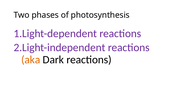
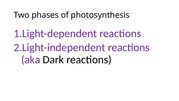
aka colour: orange -> purple
